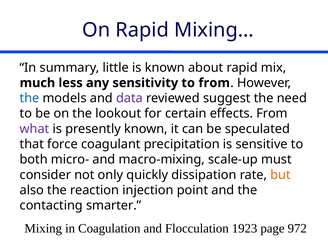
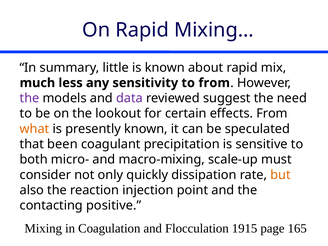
the at (30, 98) colour: blue -> purple
what colour: purple -> orange
force: force -> been
smarter: smarter -> positive
1923: 1923 -> 1915
972: 972 -> 165
